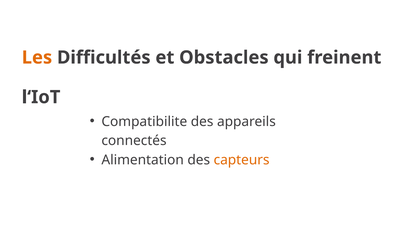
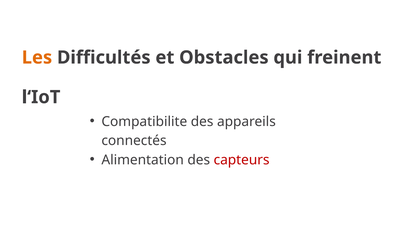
capteurs colour: orange -> red
